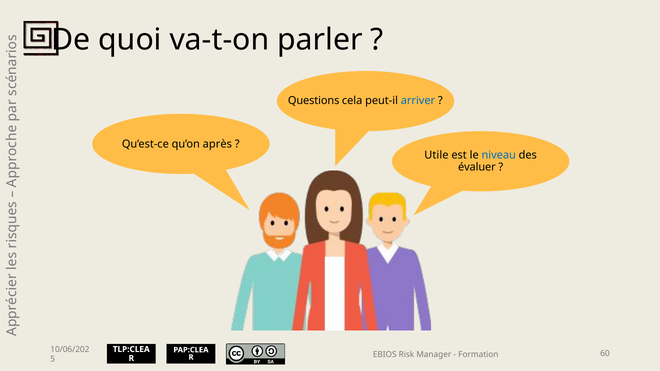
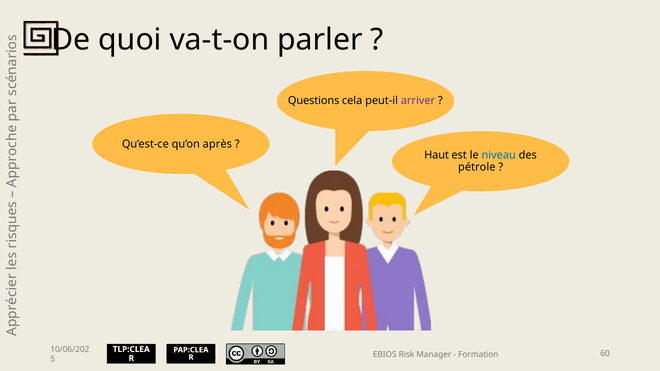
arriver colour: blue -> purple
Utile: Utile -> Haut
évaluer: évaluer -> pétrole
